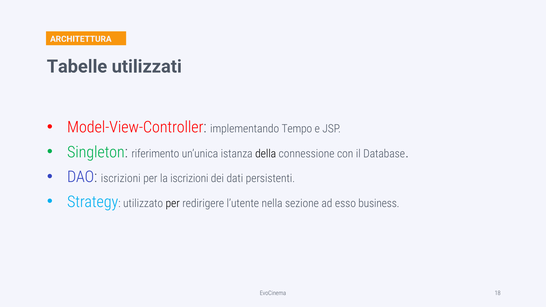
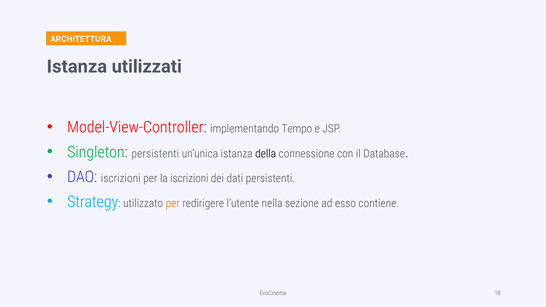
Tabelle at (77, 67): Tabelle -> Istanza
Singleton riferimento: riferimento -> persistenti
per at (173, 203) colour: black -> orange
business: business -> contiene
